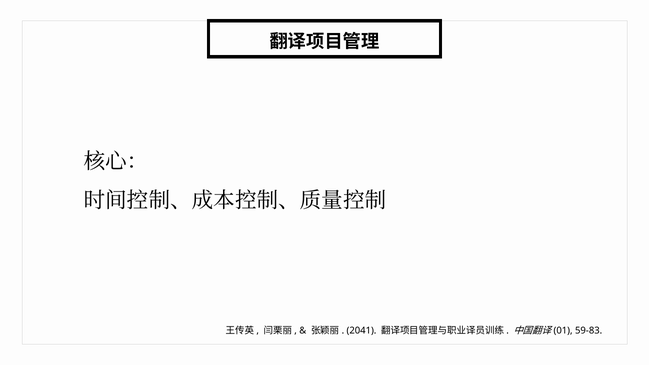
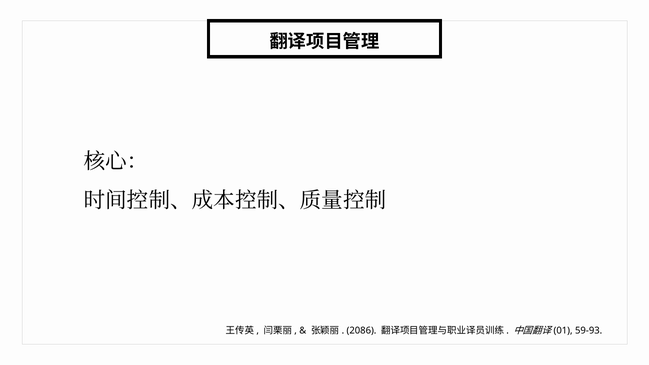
2041: 2041 -> 2086
59-83: 59-83 -> 59-93
